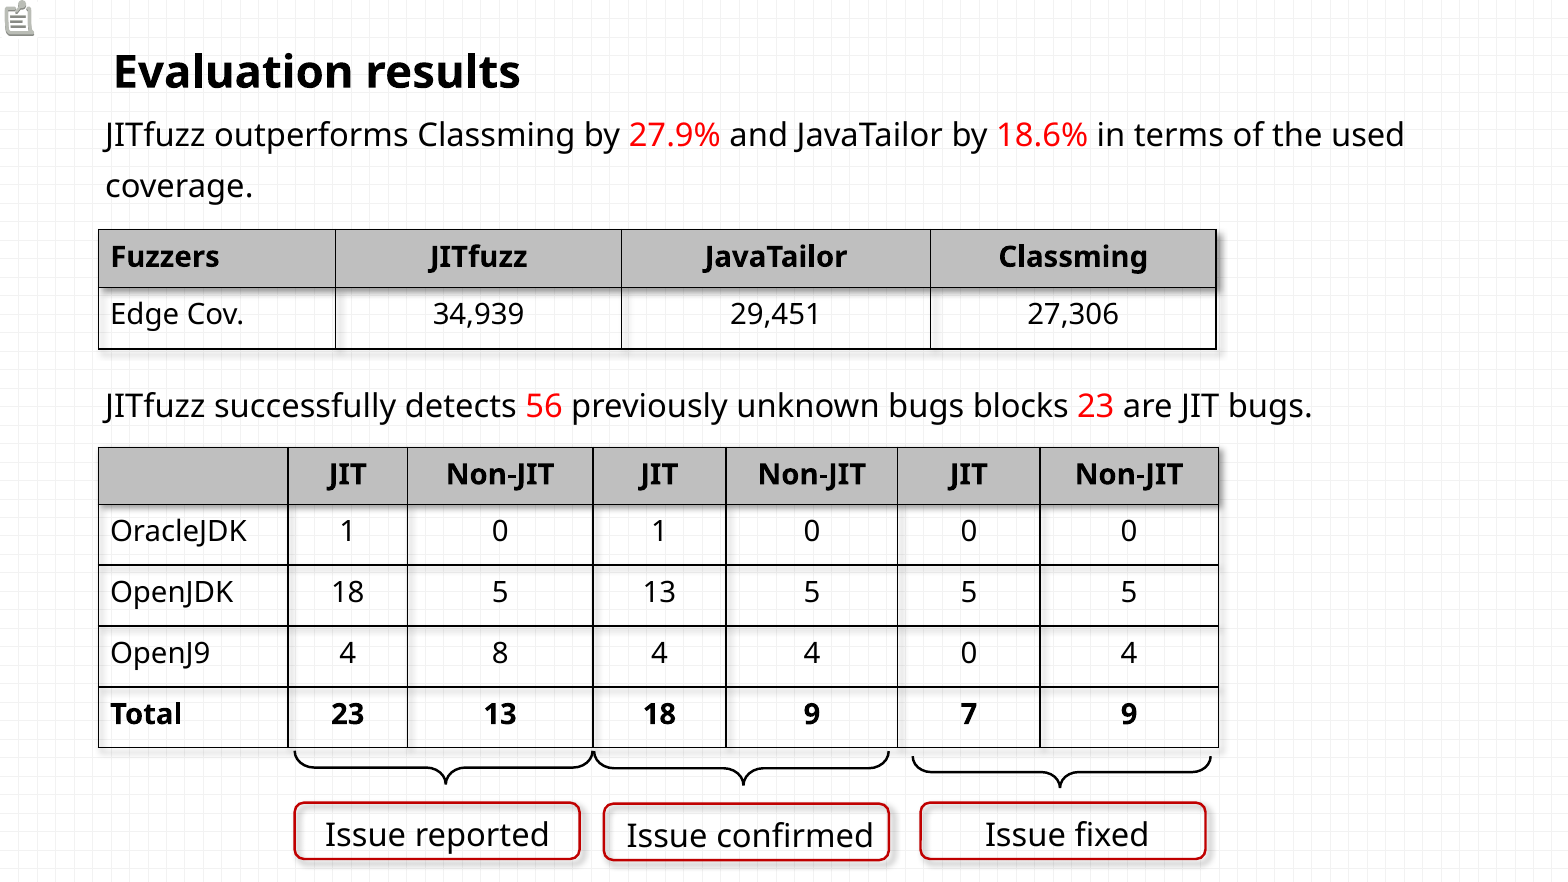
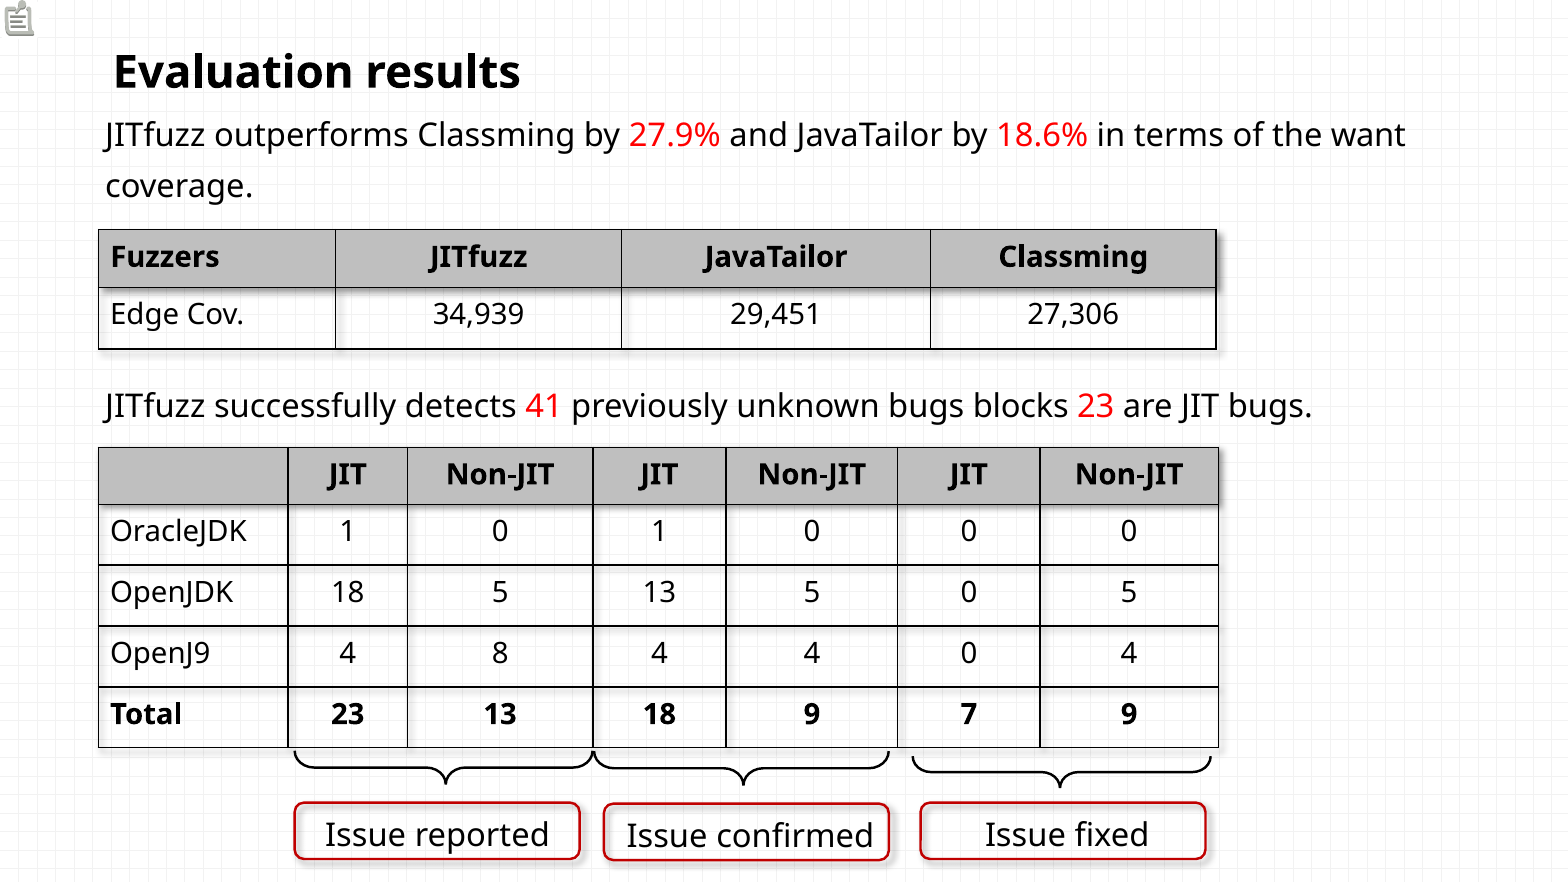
used: used -> want
56: 56 -> 41
13 5 5: 5 -> 0
